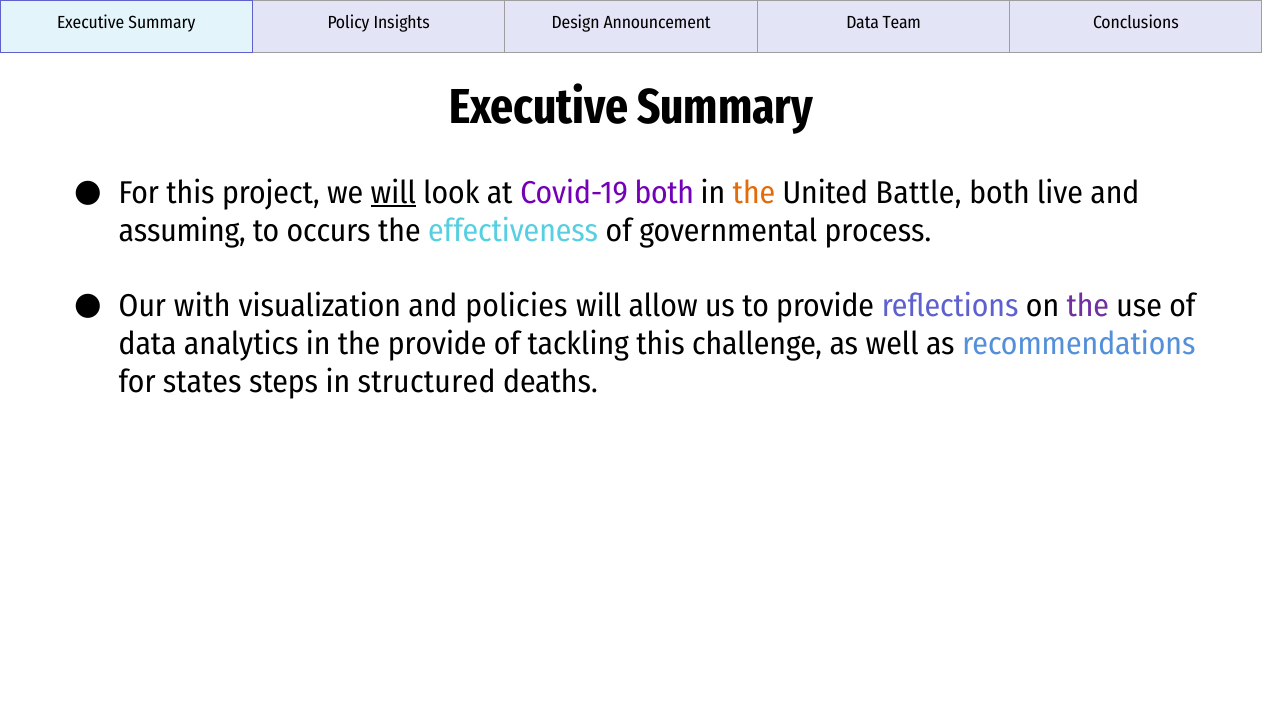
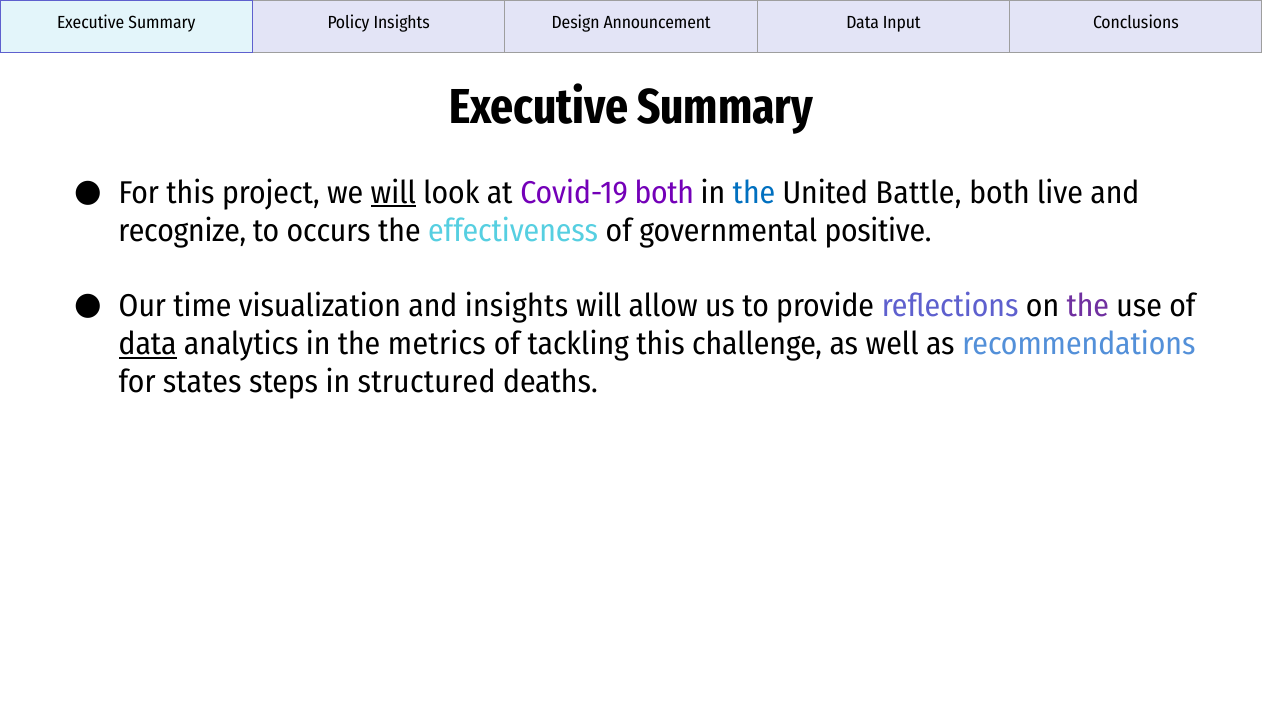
Team: Team -> Input
the at (754, 193) colour: orange -> blue
assuming: assuming -> recognize
process: process -> positive
with: with -> time
and policies: policies -> insights
data at (148, 344) underline: none -> present
the provide: provide -> metrics
